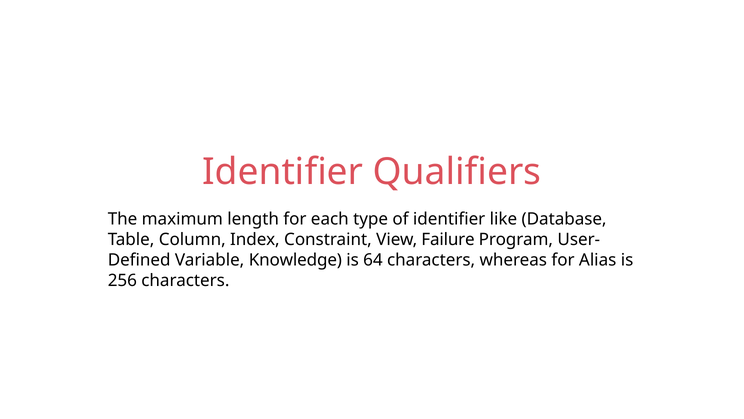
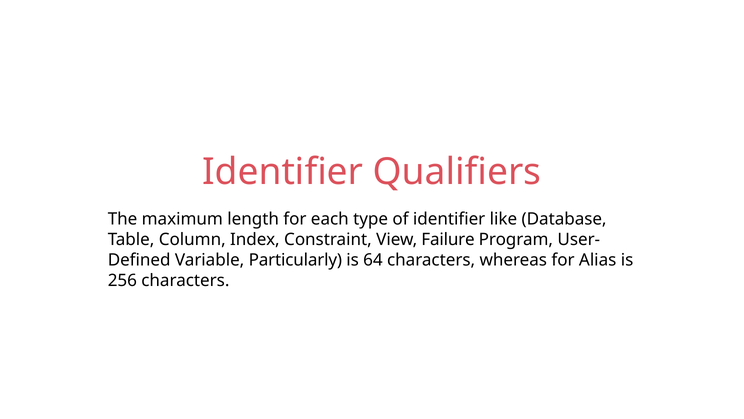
Knowledge: Knowledge -> Particularly
